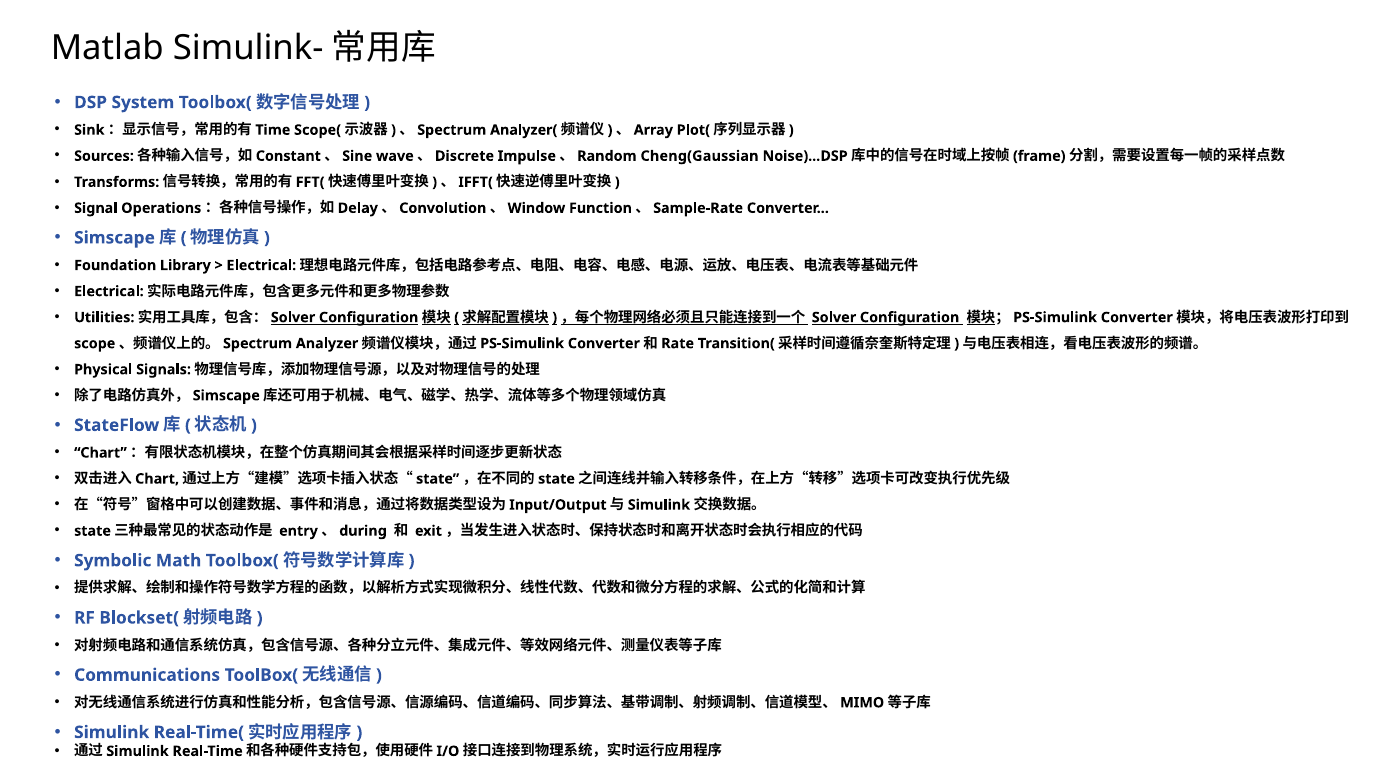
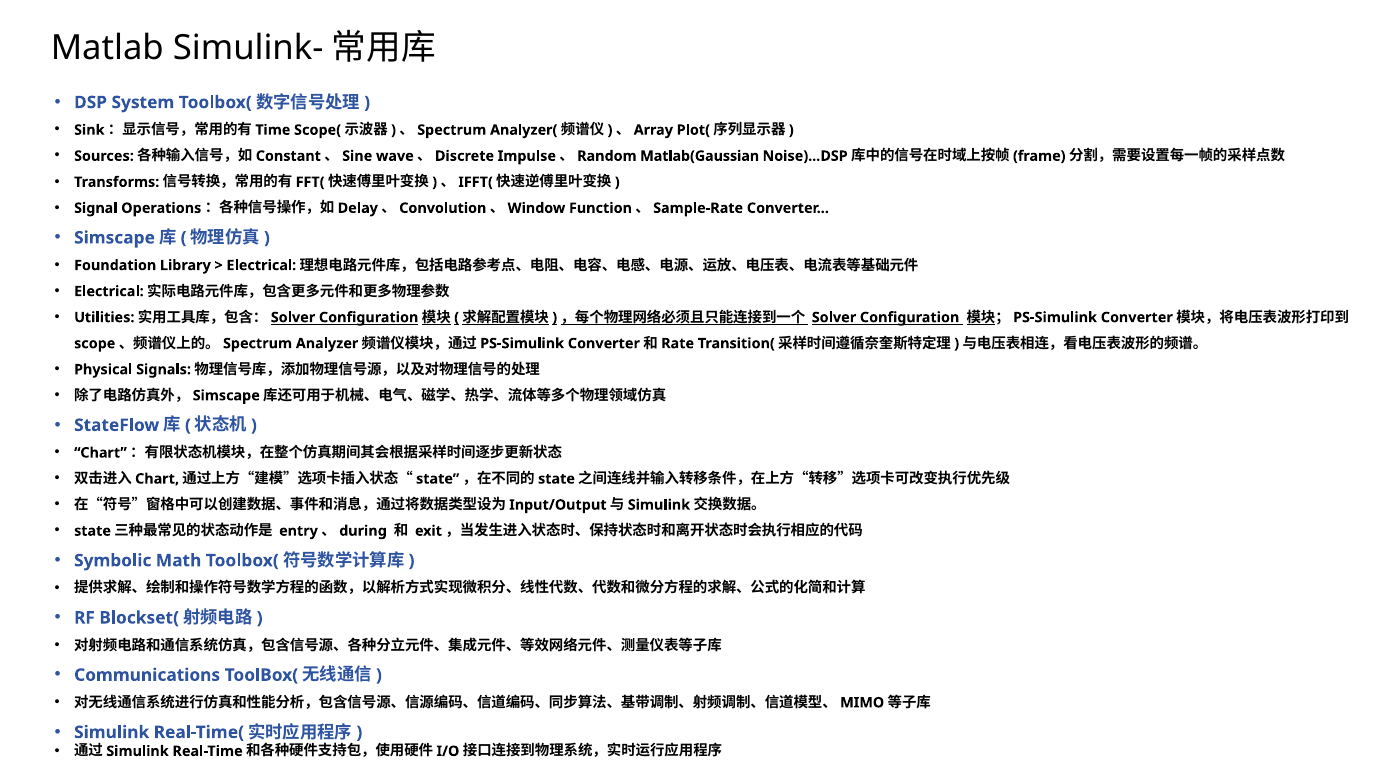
Cheng(Gaussian: Cheng(Gaussian -> Matlab(Gaussian
